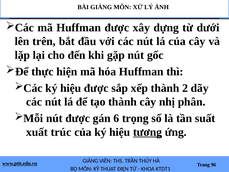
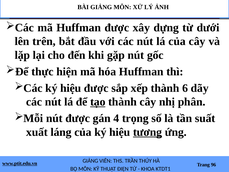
2: 2 -> 6
tạo underline: none -> present
6: 6 -> 4
trúc: trúc -> láng
